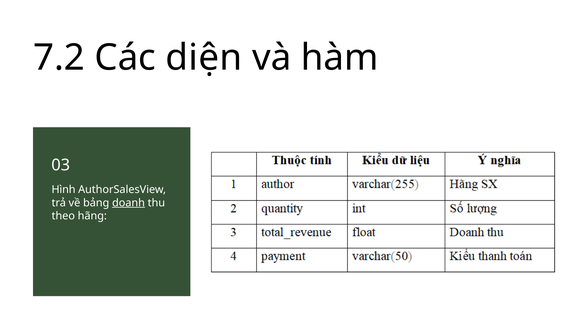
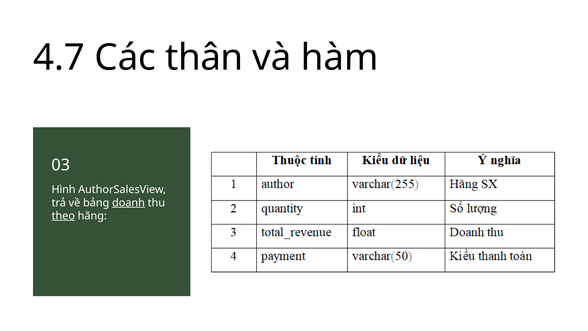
7.2: 7.2 -> 4.7
diện: diện -> thân
theo underline: none -> present
